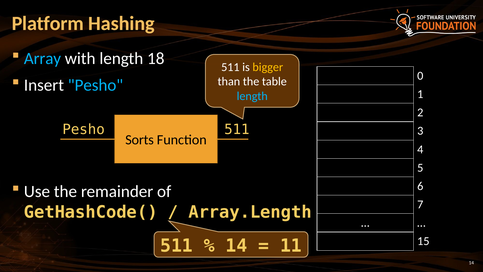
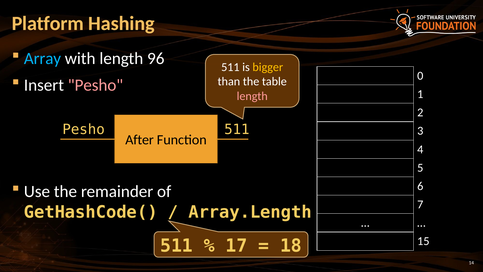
18: 18 -> 96
Pesho at (95, 85) colour: light blue -> pink
length at (252, 96) colour: light blue -> pink
Sorts: Sorts -> After
14 at (236, 245): 14 -> 17
11: 11 -> 18
